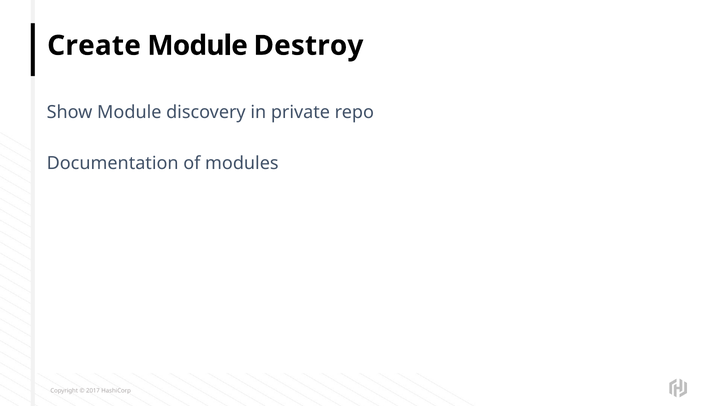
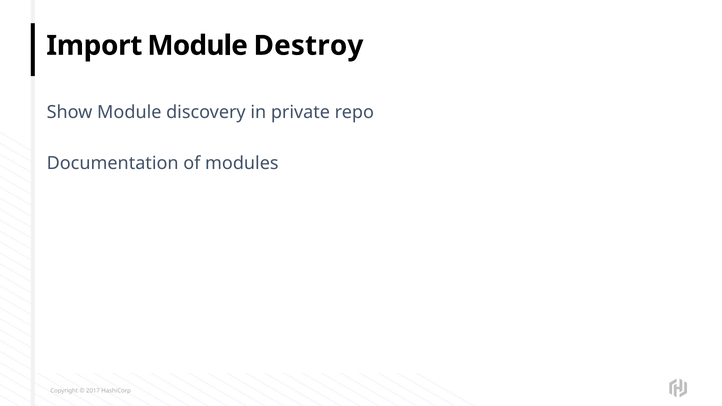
Create: Create -> Import
